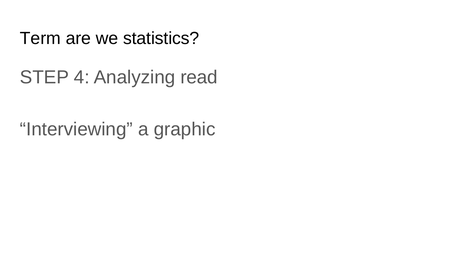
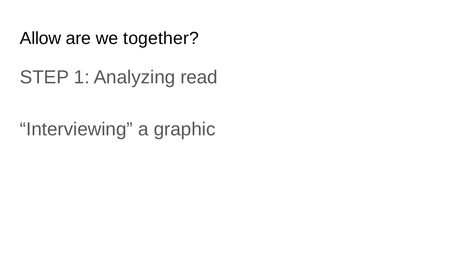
Term: Term -> Allow
statistics: statistics -> together
4: 4 -> 1
